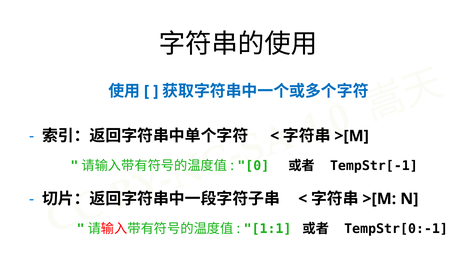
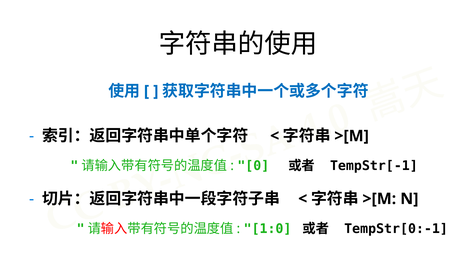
1:1: 1:1 -> 1:0
